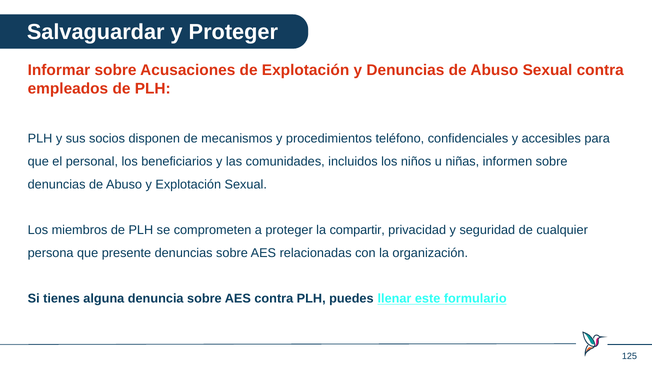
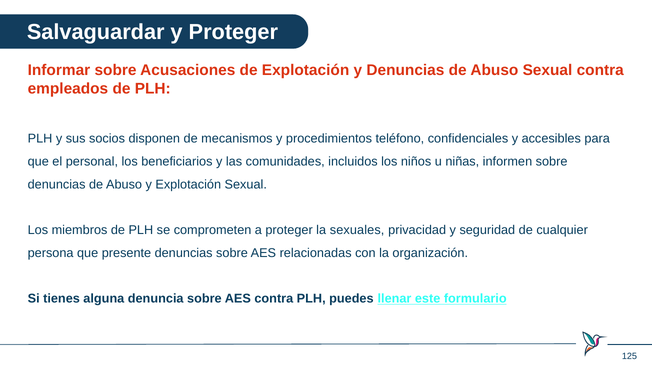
compartir: compartir -> sexuales
